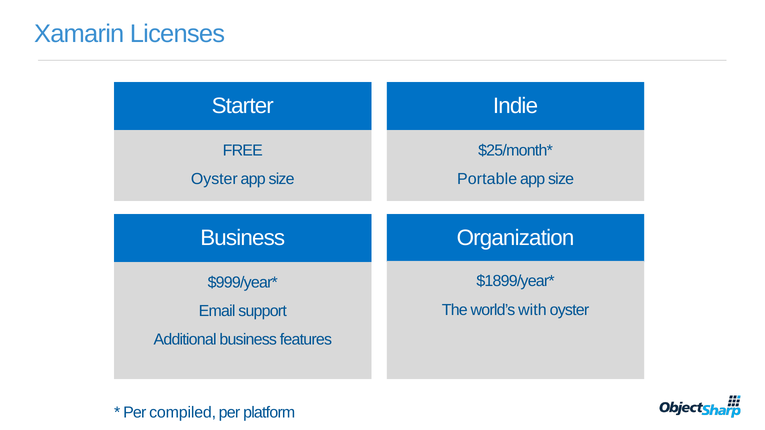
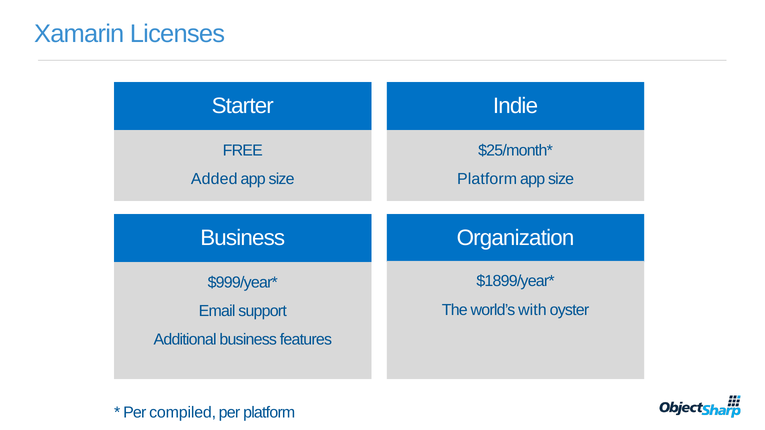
Oyster at (214, 179): Oyster -> Added
Portable at (487, 179): Portable -> Platform
